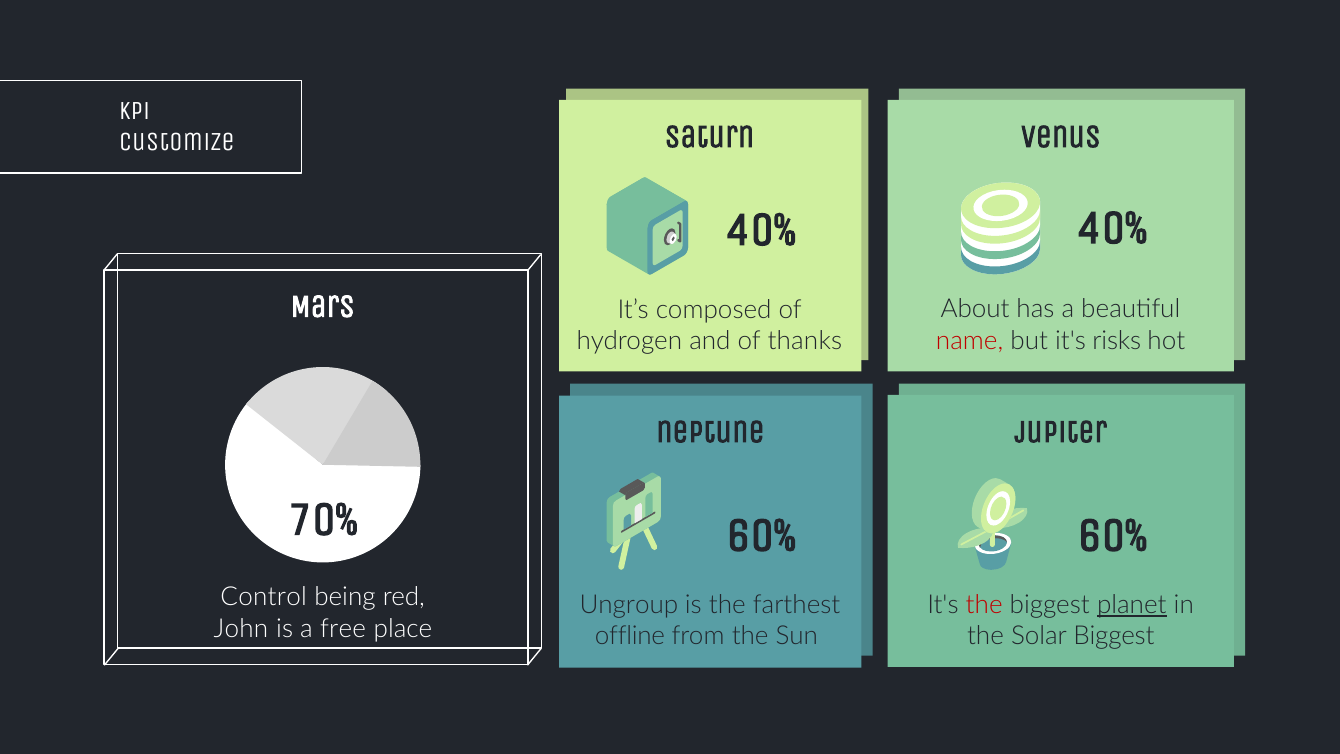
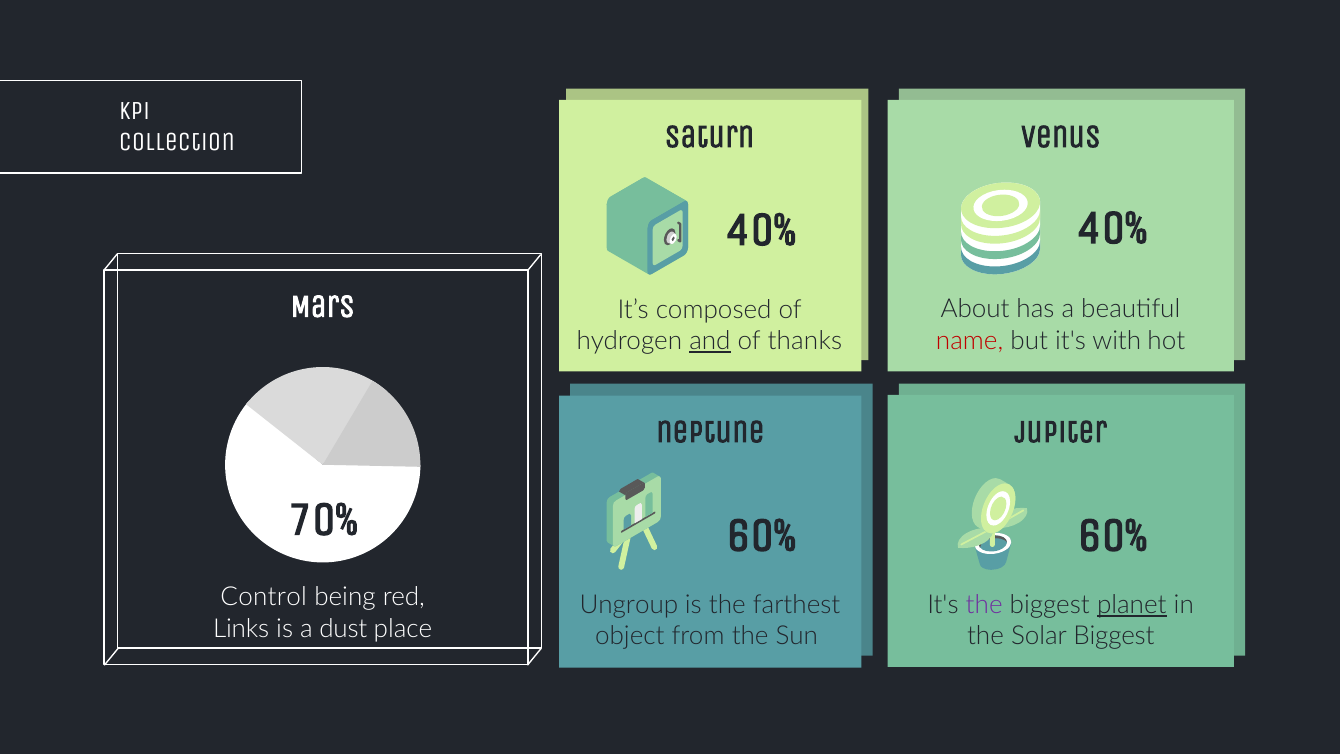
customize: customize -> collection
risks: risks -> with
and underline: none -> present
the at (984, 604) colour: red -> purple
John: John -> Links
free: free -> dust
offline: offline -> object
